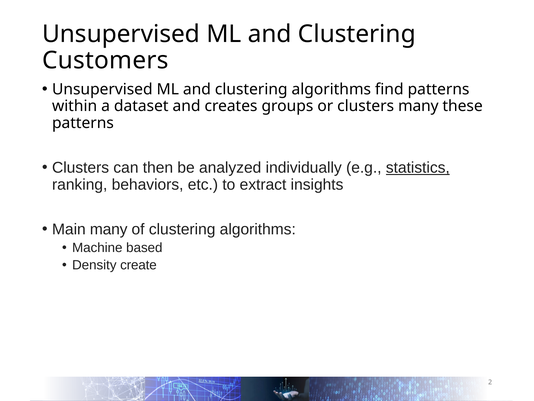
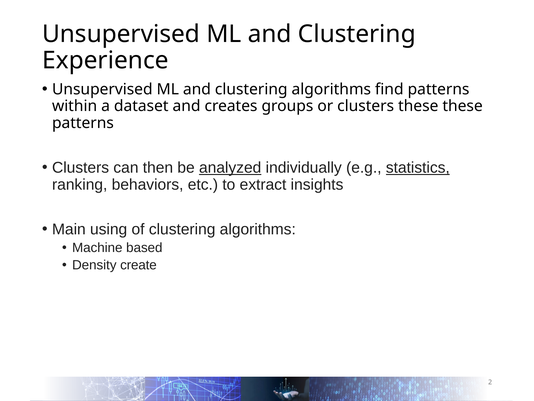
Customers: Customers -> Experience
clusters many: many -> these
analyzed underline: none -> present
Main many: many -> using
